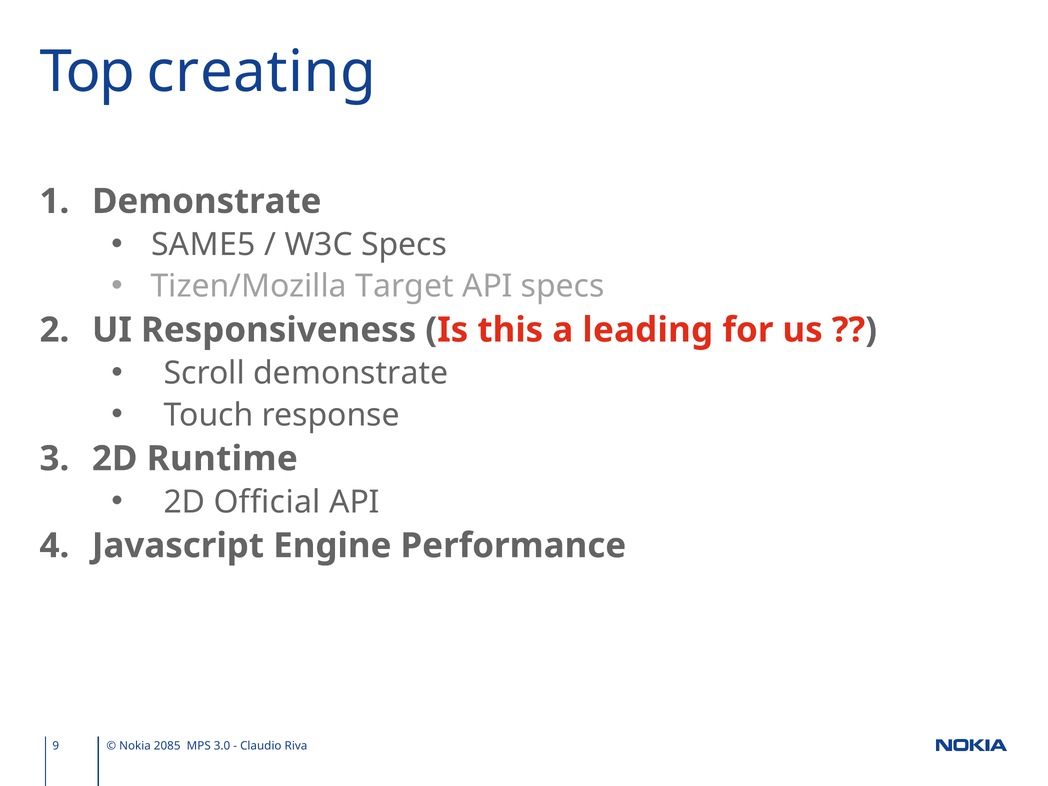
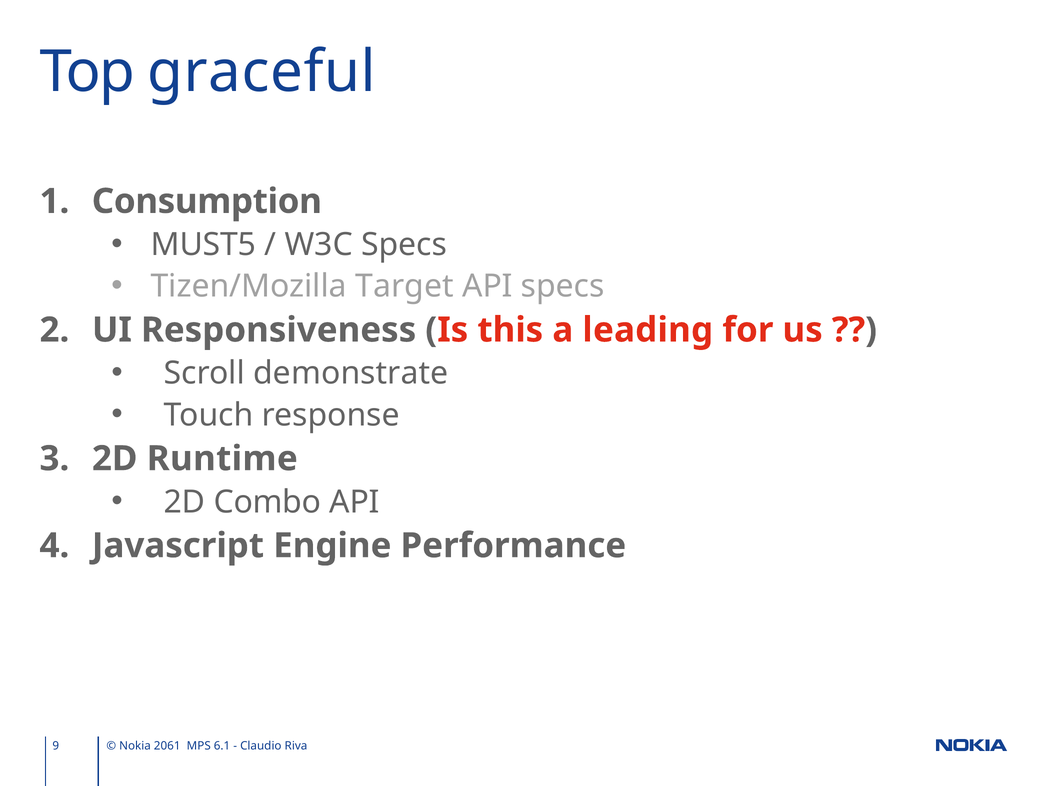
creating: creating -> graceful
Demonstrate at (207, 201): Demonstrate -> Consumption
SAME5: SAME5 -> MUST5
Official: Official -> Combo
2085: 2085 -> 2061
3.0: 3.0 -> 6.1
